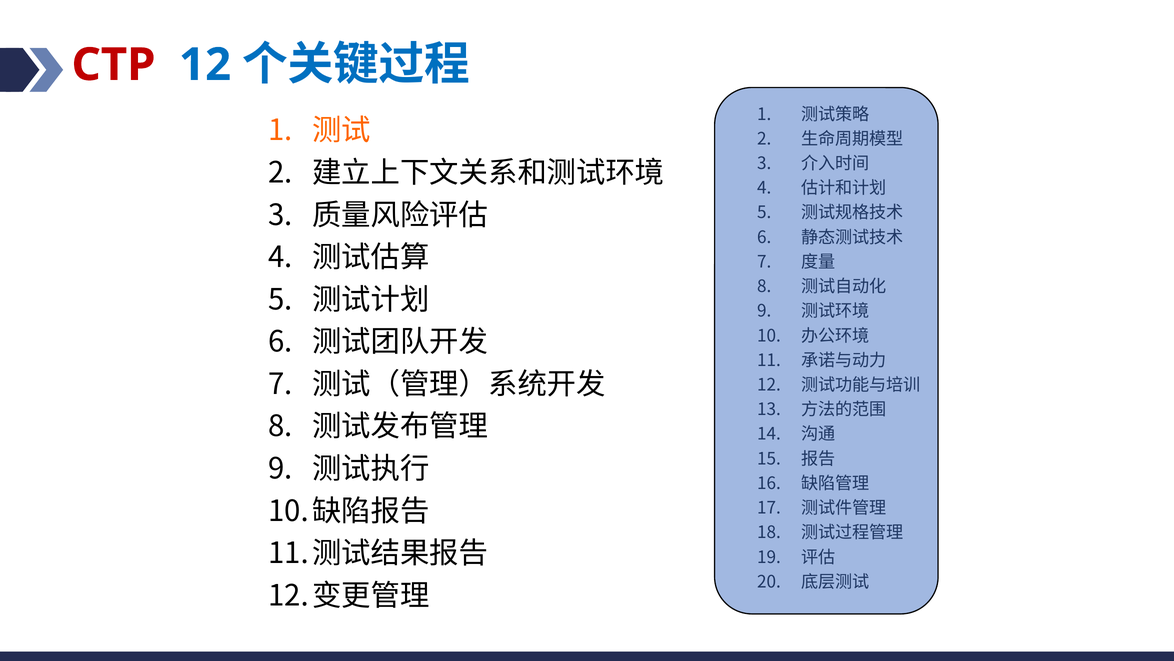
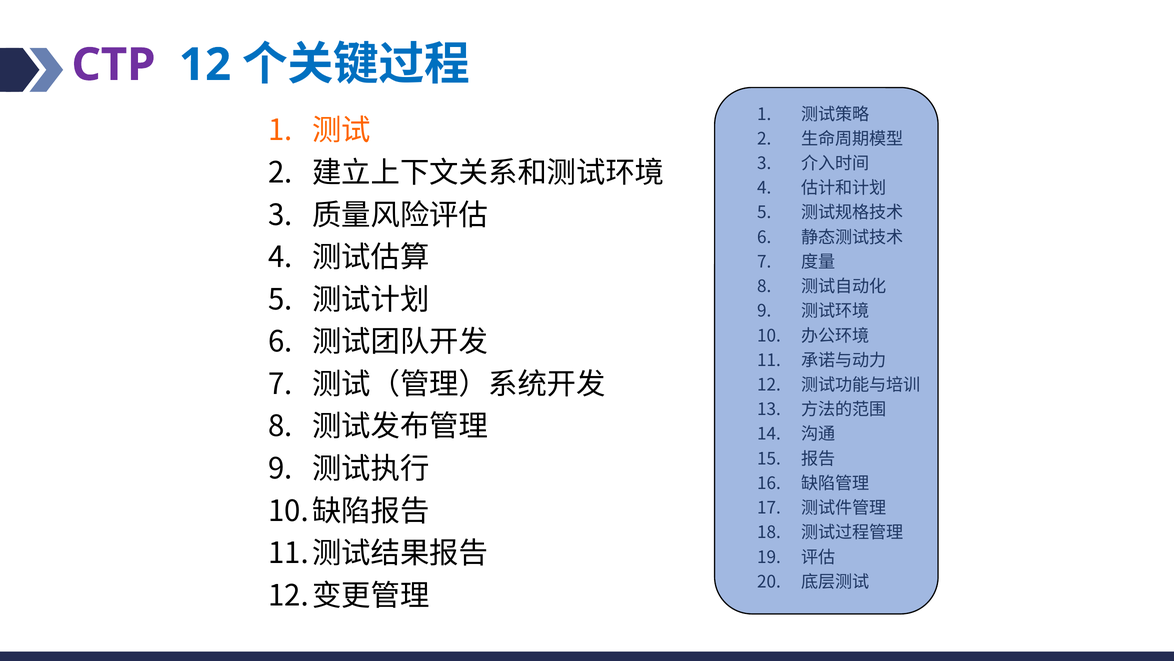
CTP colour: red -> purple
